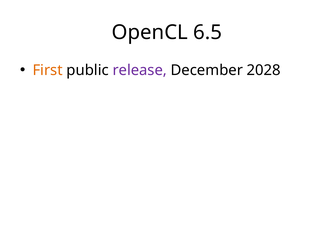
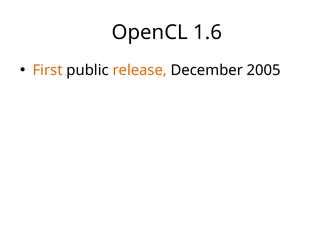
6.5: 6.5 -> 1.6
release colour: purple -> orange
2028: 2028 -> 2005
